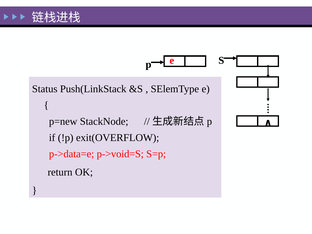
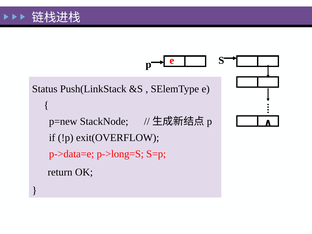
p->void=S: p->void=S -> p->long=S
